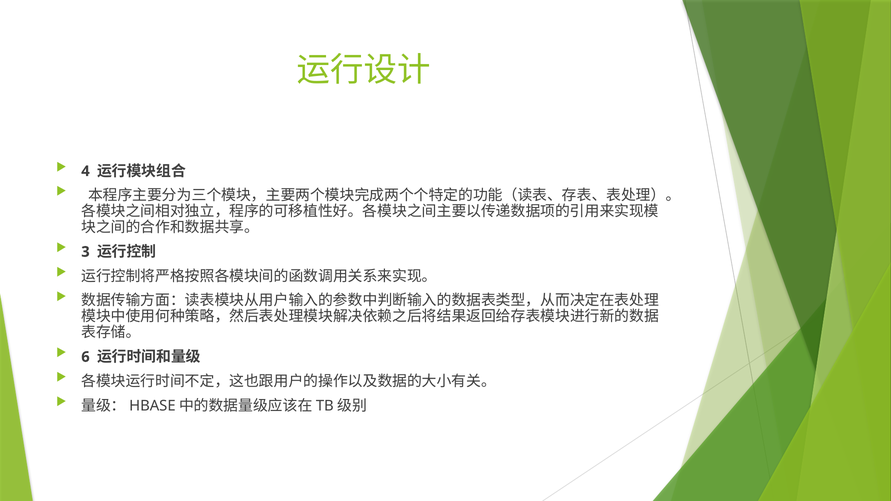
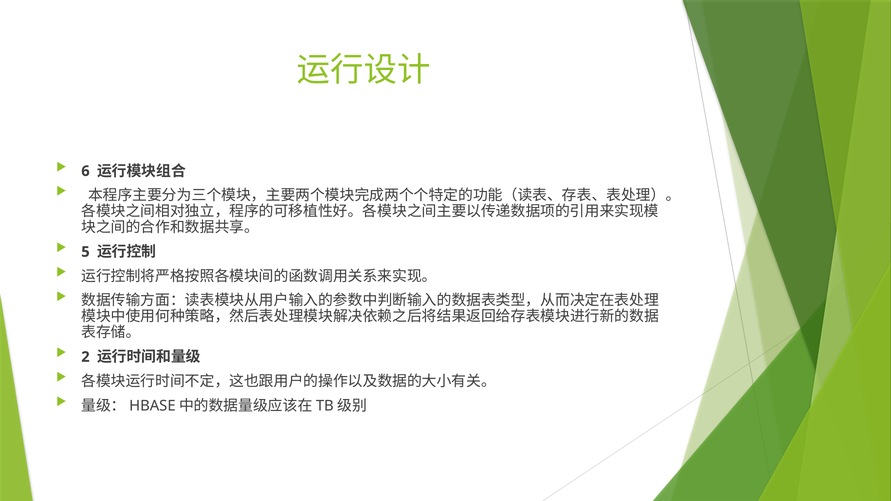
4: 4 -> 6
3: 3 -> 5
6: 6 -> 2
